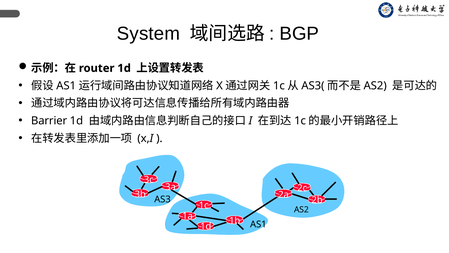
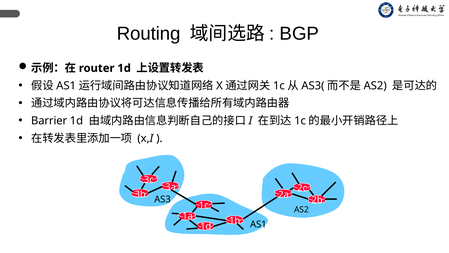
System: System -> Routing
